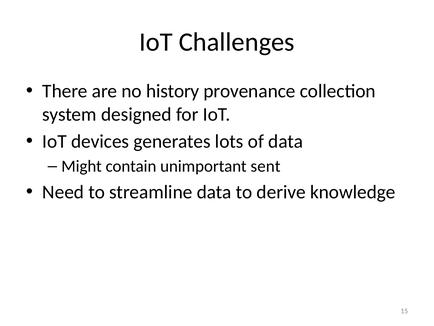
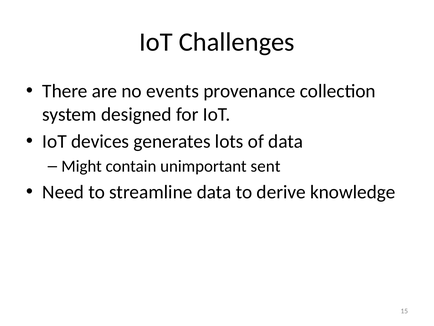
history: history -> events
